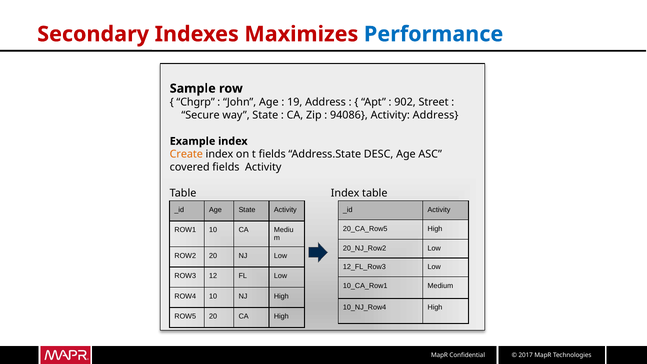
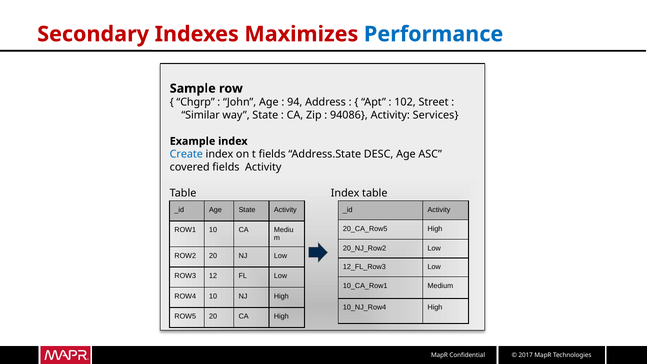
19: 19 -> 94
902: 902 -> 102
Secure: Secure -> Similar
Activity Address: Address -> Services
Create colour: orange -> blue
